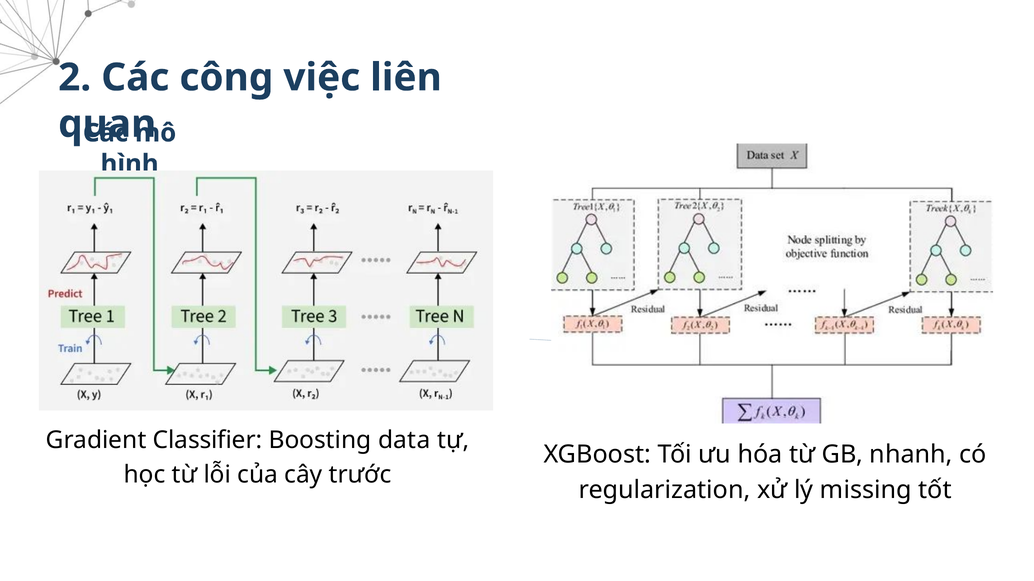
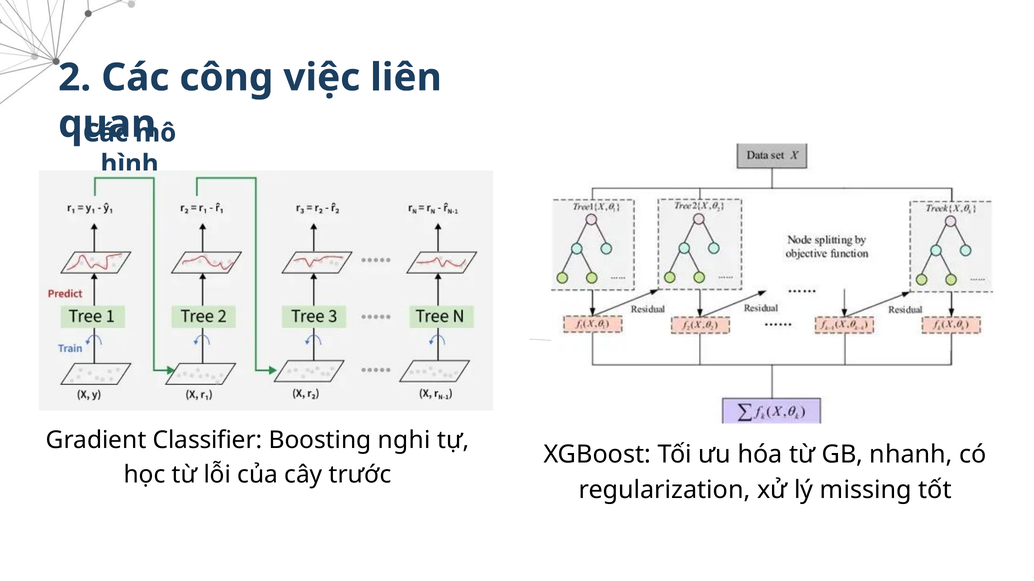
data: data -> nghi
